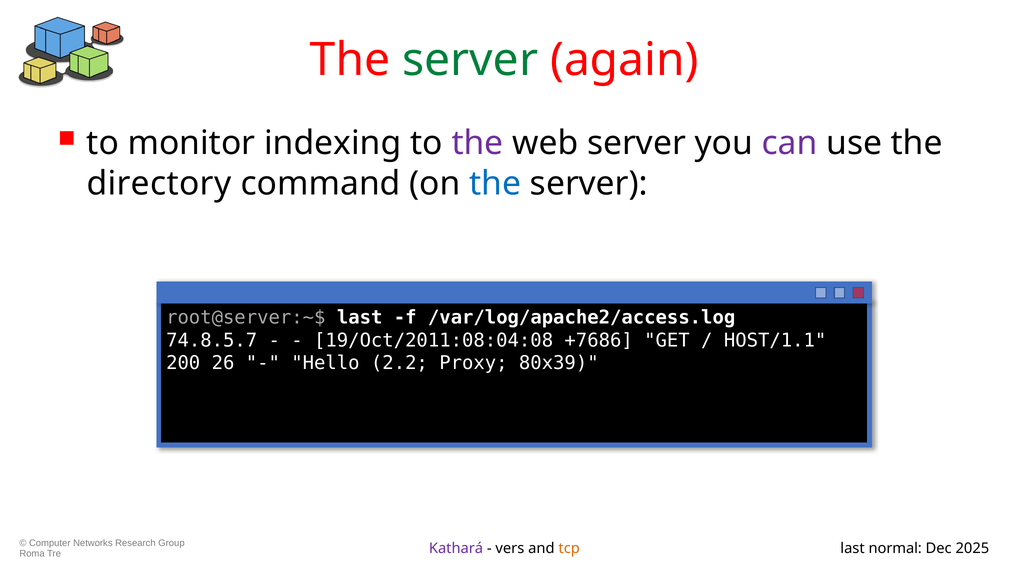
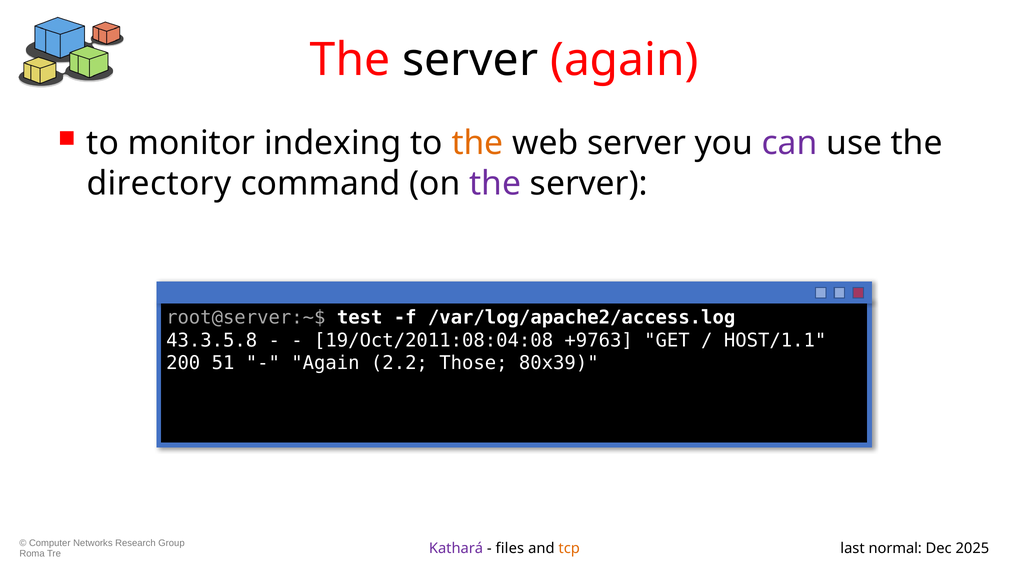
server at (470, 60) colour: green -> black
the at (477, 143) colour: purple -> orange
the at (495, 184) colour: blue -> purple
root@server:~$ last: last -> test
74.8.5.7: 74.8.5.7 -> 43.3.5.8
+7686: +7686 -> +9763
26: 26 -> 51
Hello at (325, 363): Hello -> Again
Proxy: Proxy -> Those
vers: vers -> files
